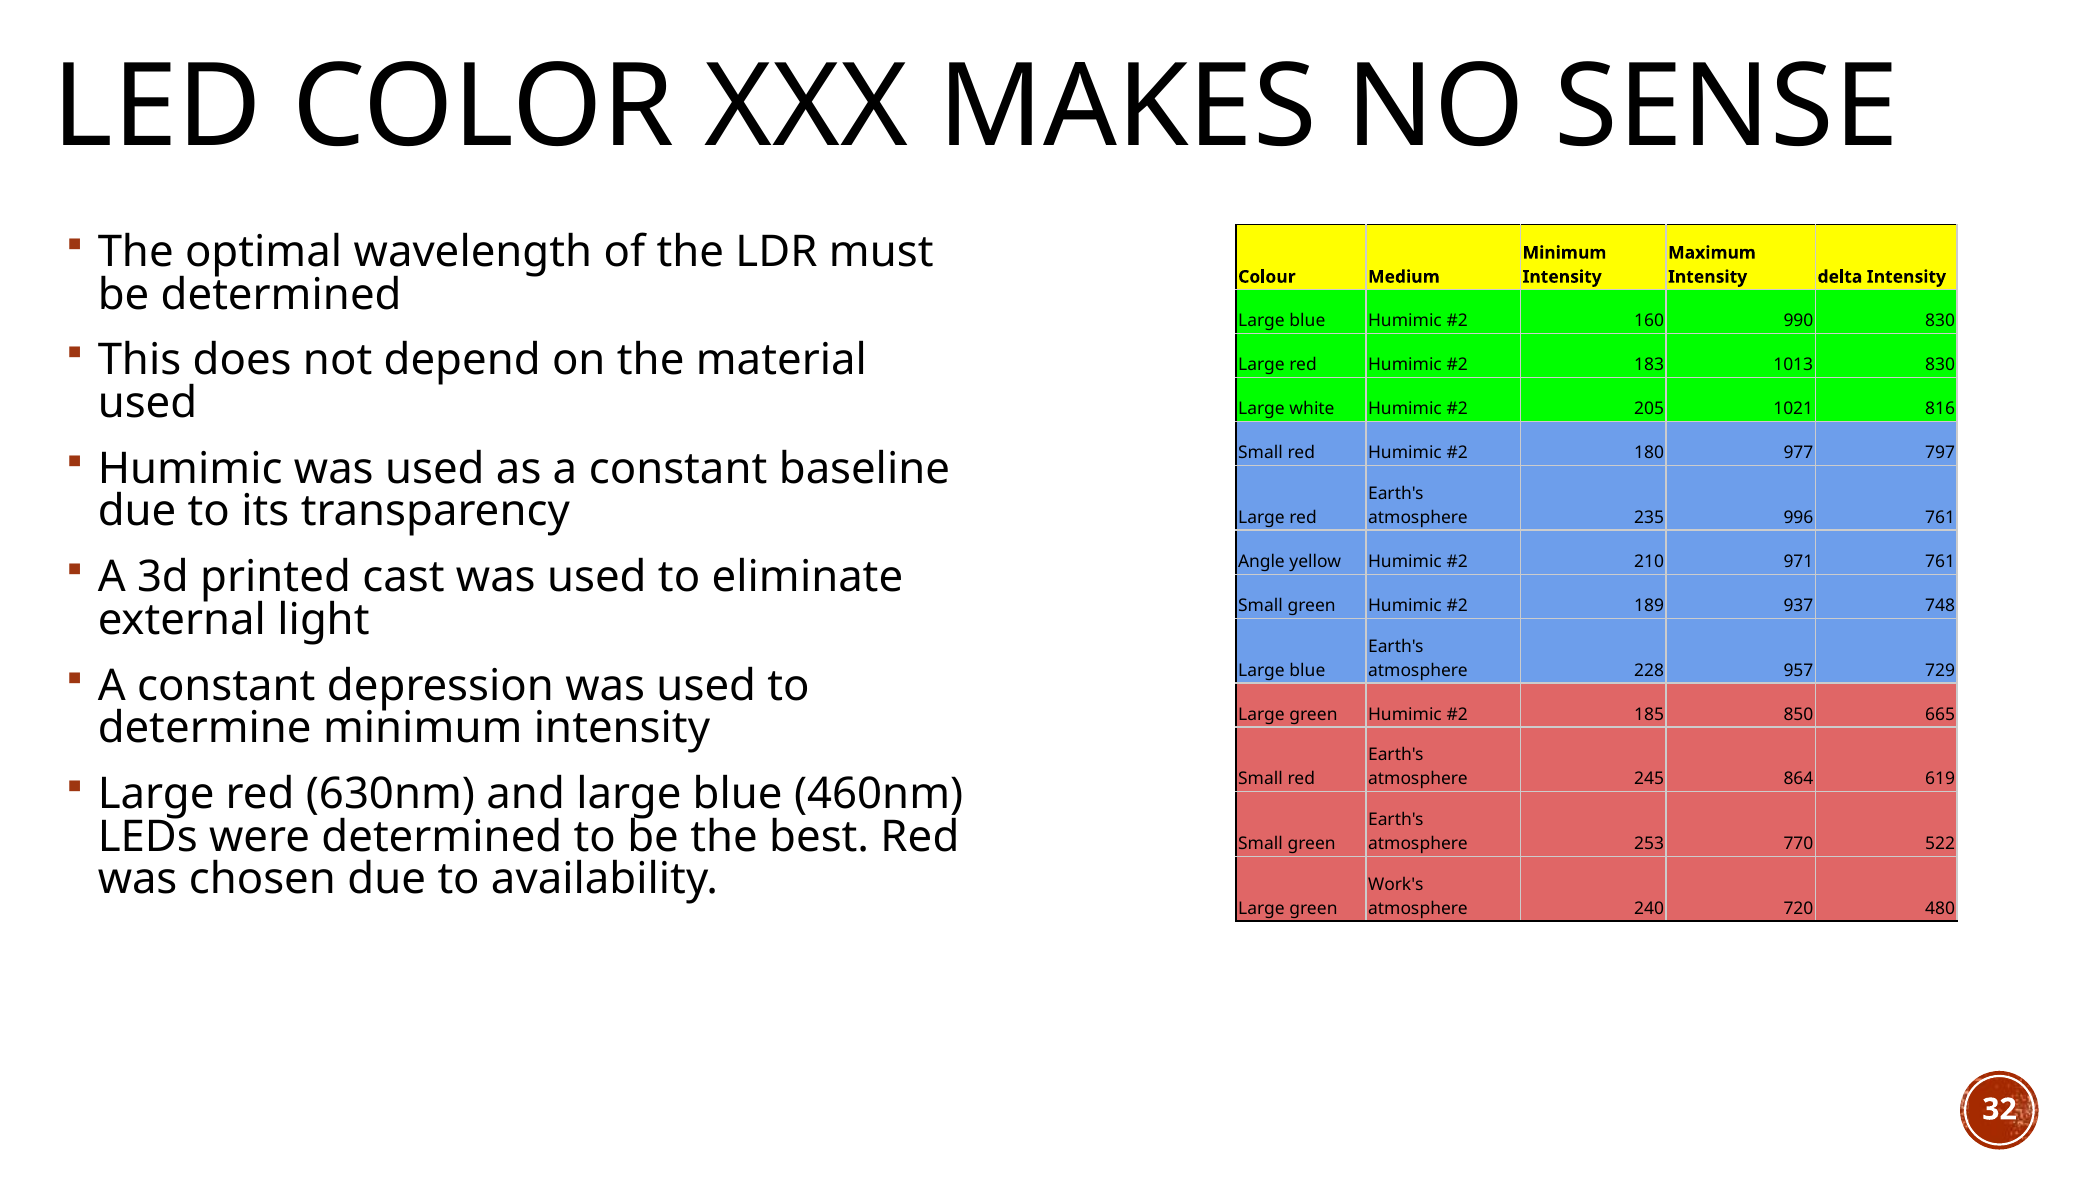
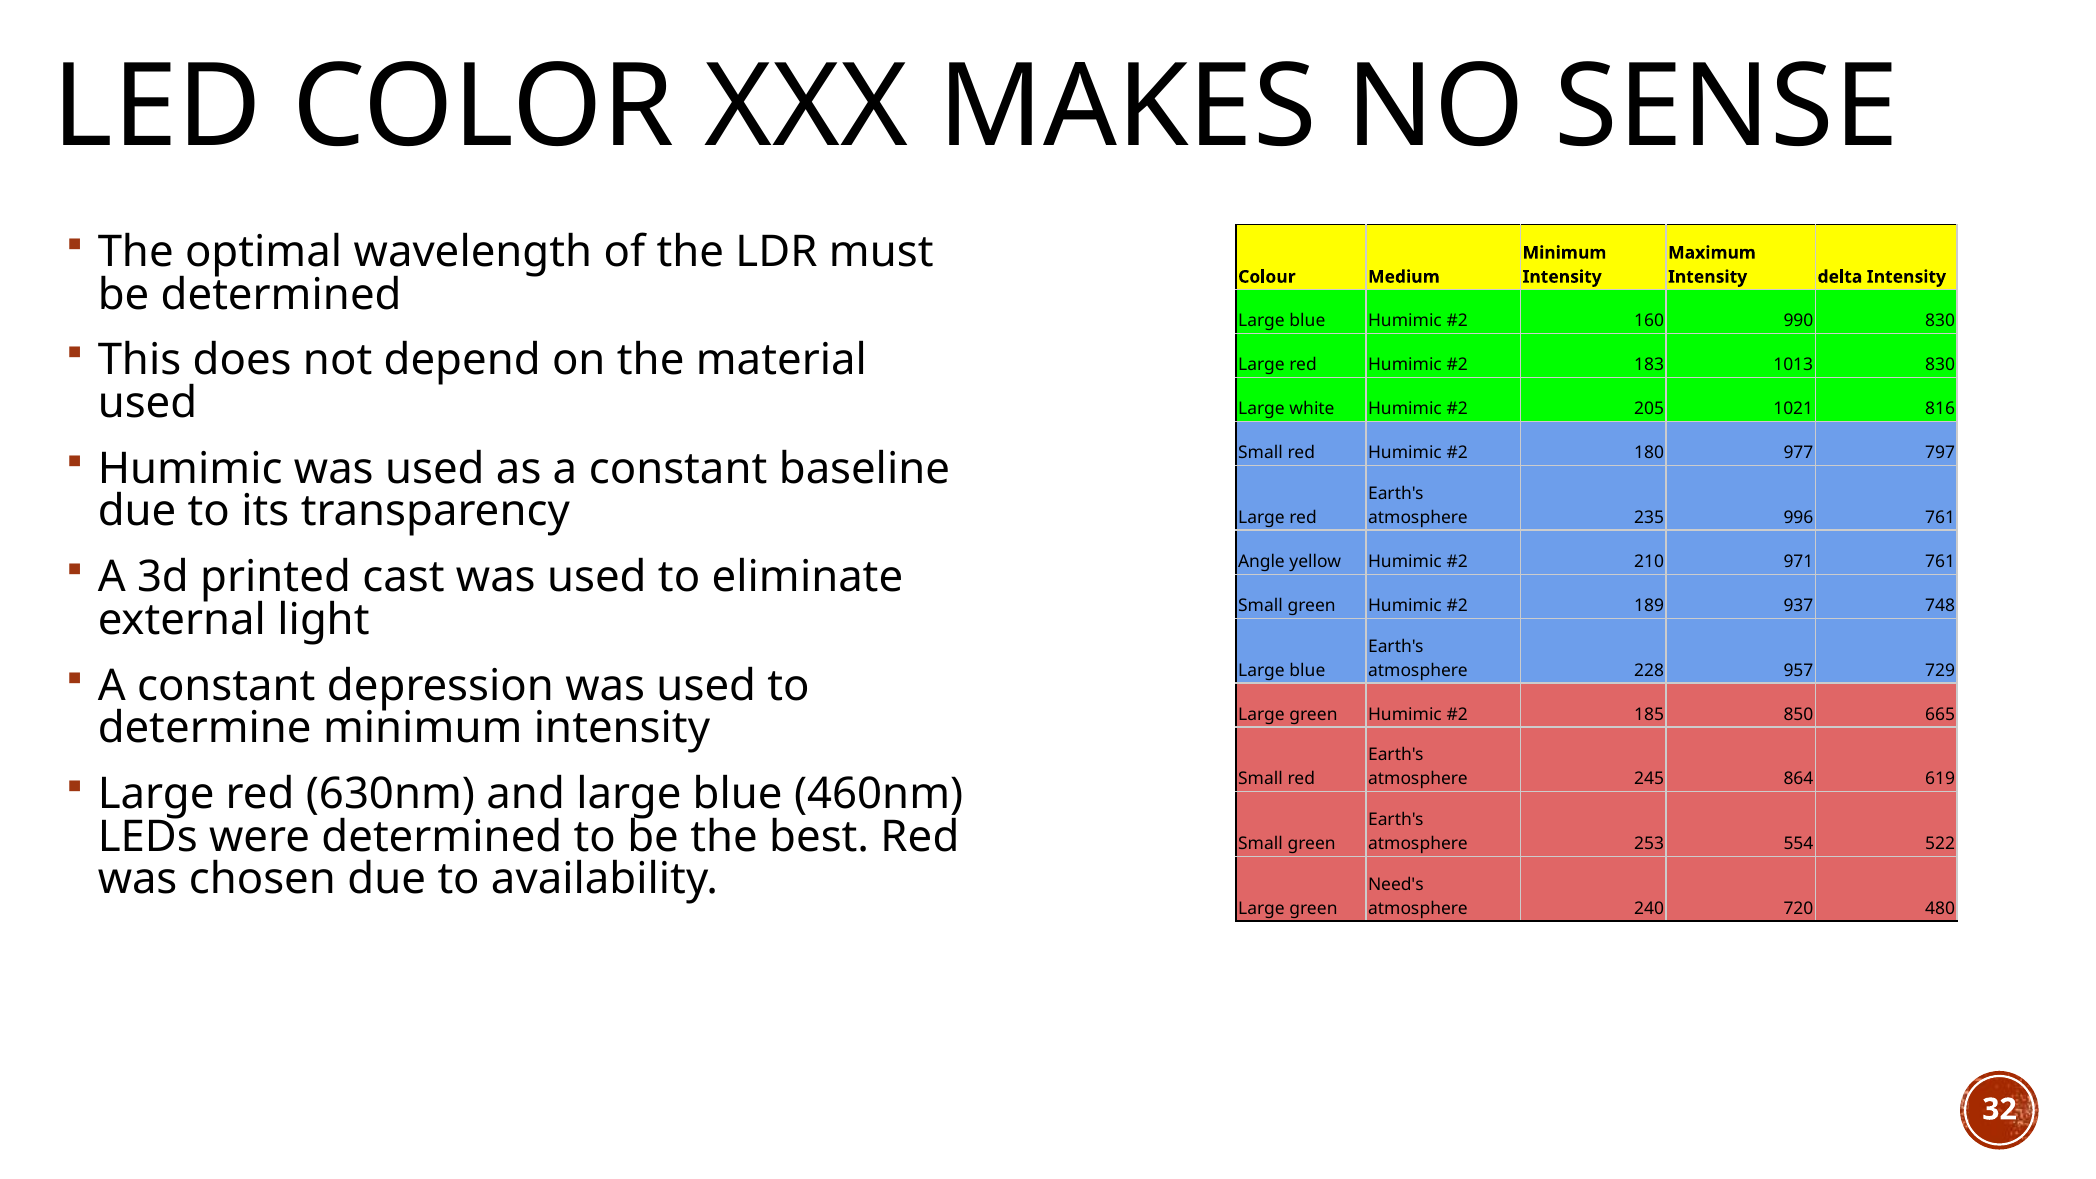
770: 770 -> 554
Work's: Work's -> Need's
